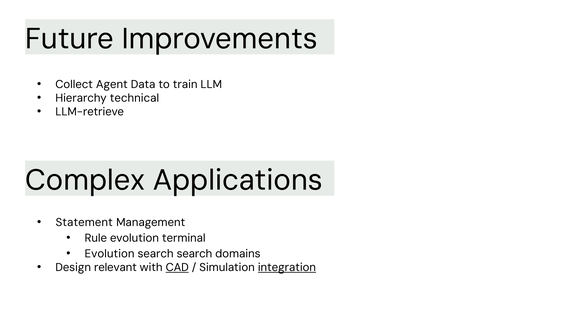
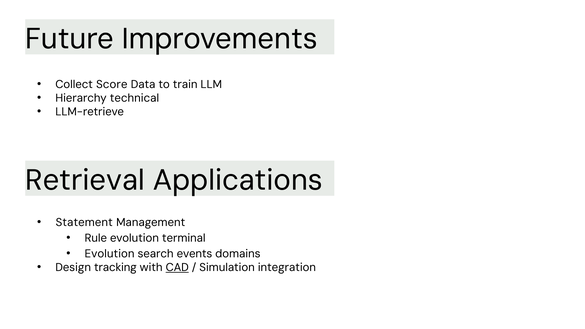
Agent: Agent -> Score
Complex: Complex -> Retrieval
search search: search -> events
relevant: relevant -> tracking
integration underline: present -> none
